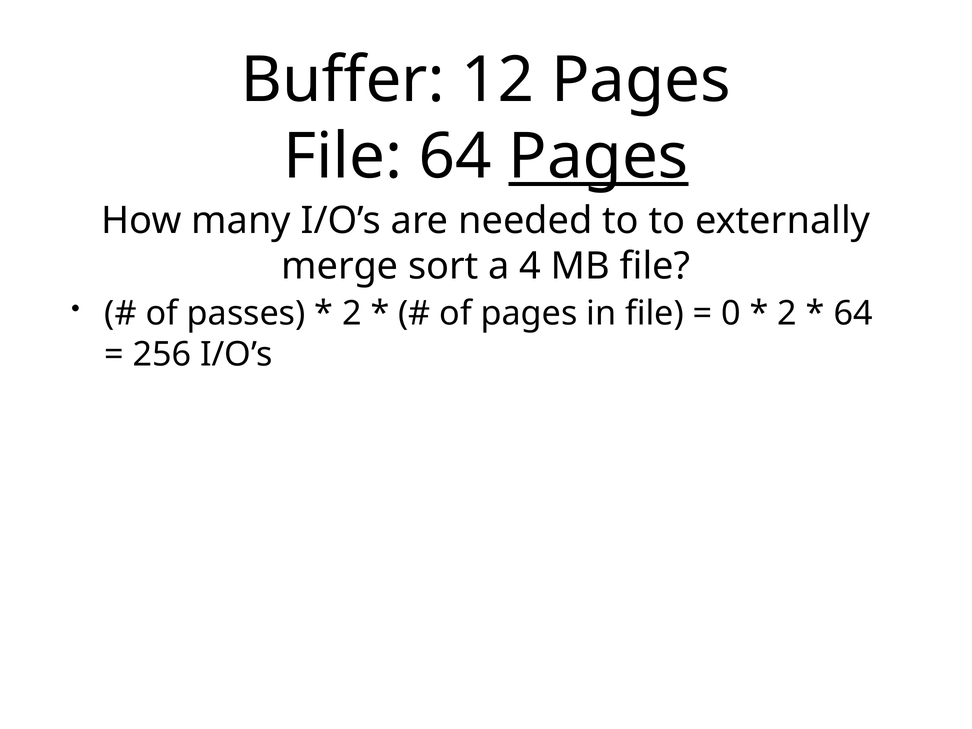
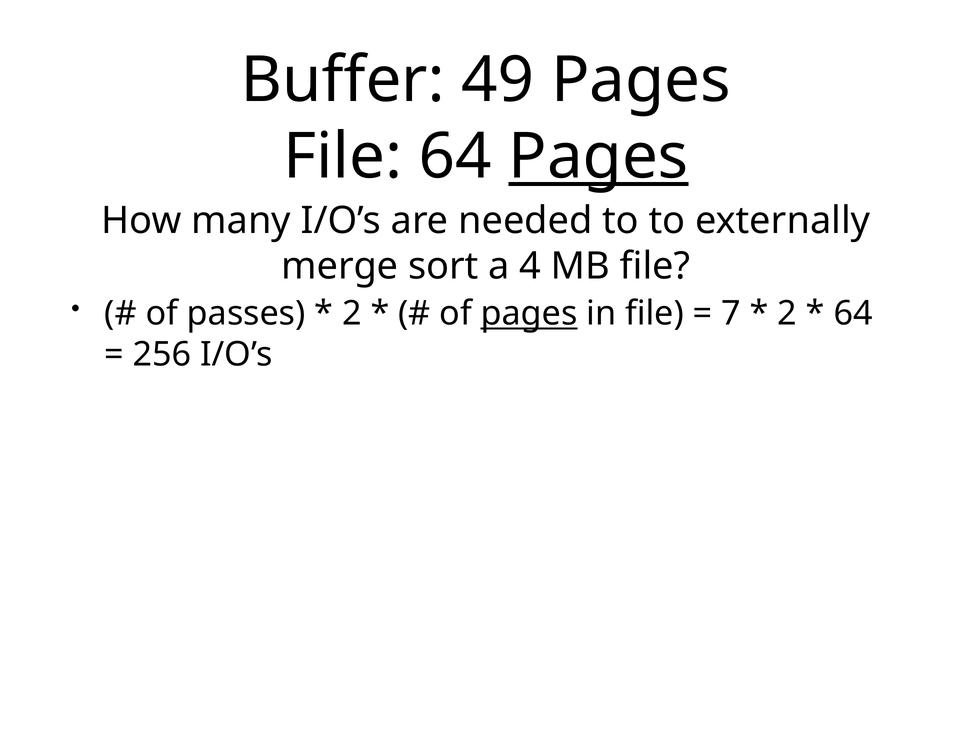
12: 12 -> 49
pages at (529, 314) underline: none -> present
0: 0 -> 7
